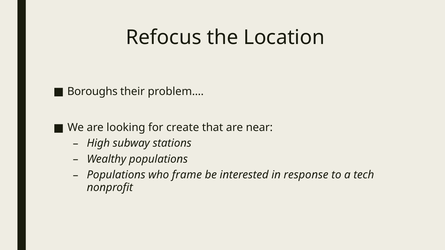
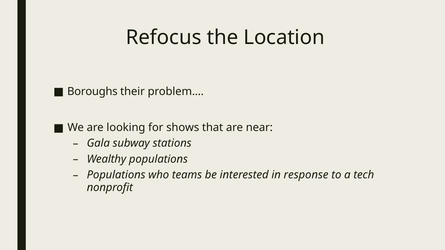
create: create -> shows
High: High -> Gala
frame: frame -> teams
